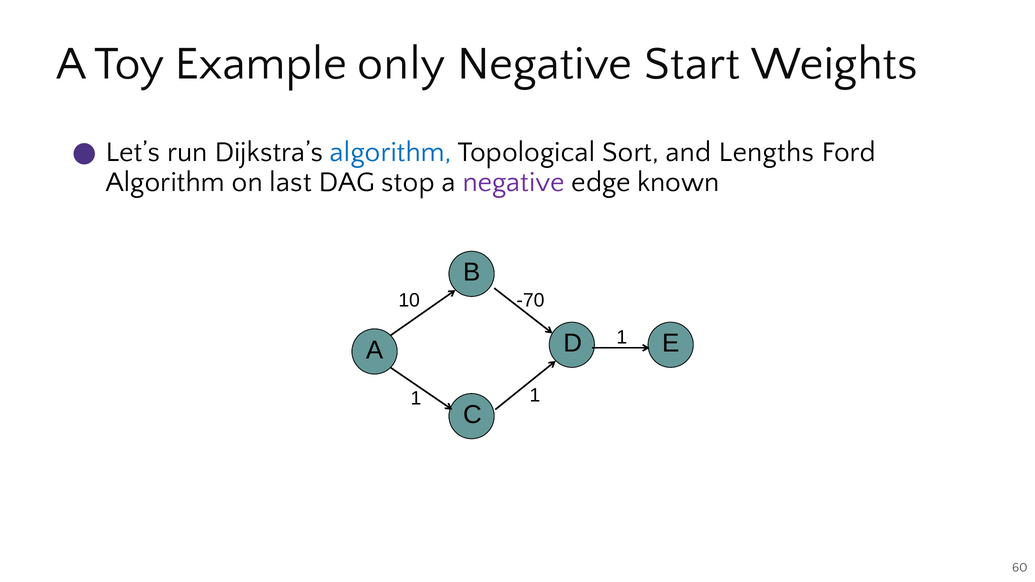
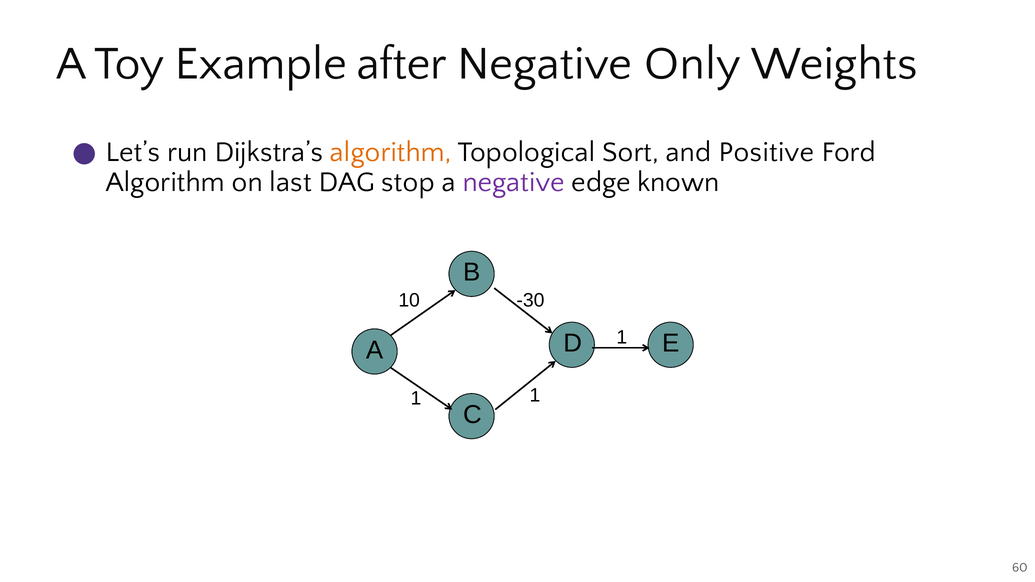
only: only -> after
Start: Start -> Only
algorithm at (391, 152) colour: blue -> orange
Lengths: Lengths -> Positive
-70: -70 -> -30
